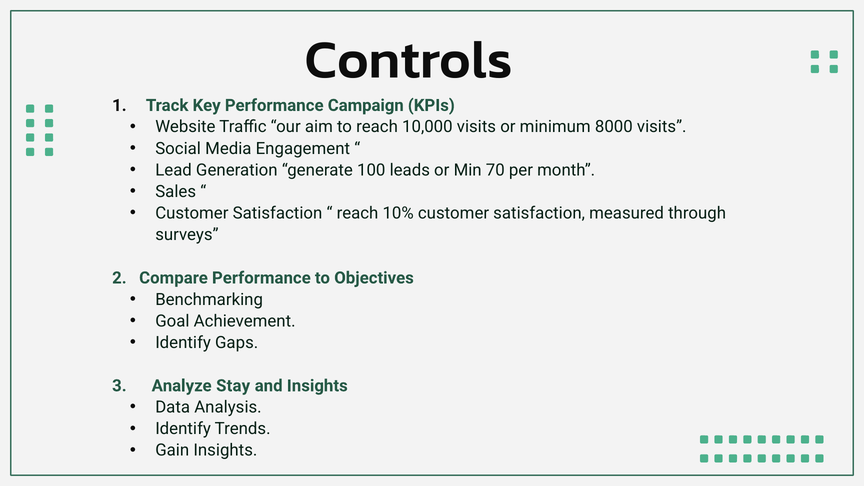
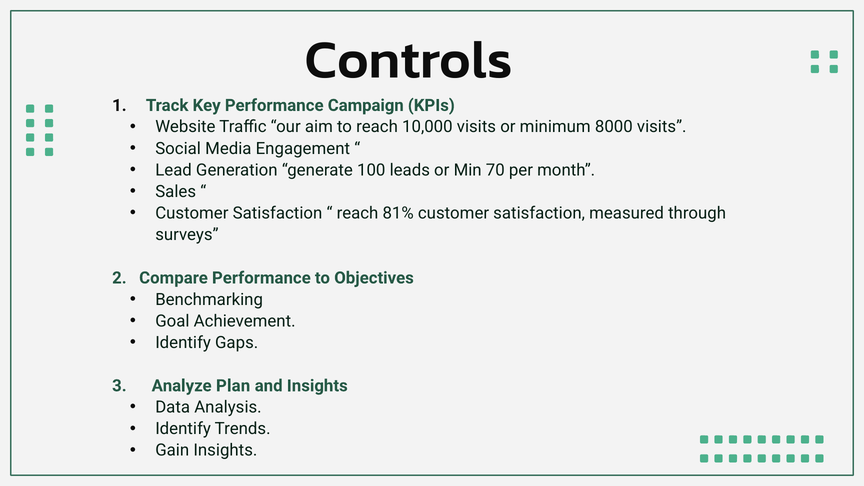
10%: 10% -> 81%
Stay: Stay -> Plan
